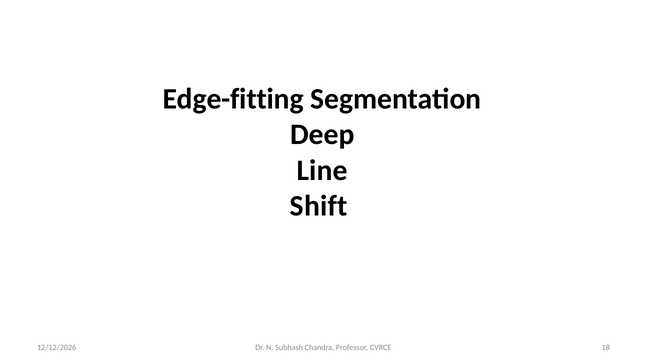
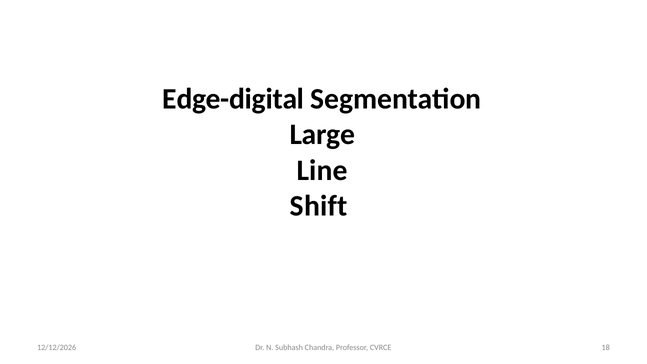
Edge-fitting: Edge-fitting -> Edge-digital
Deep: Deep -> Large
